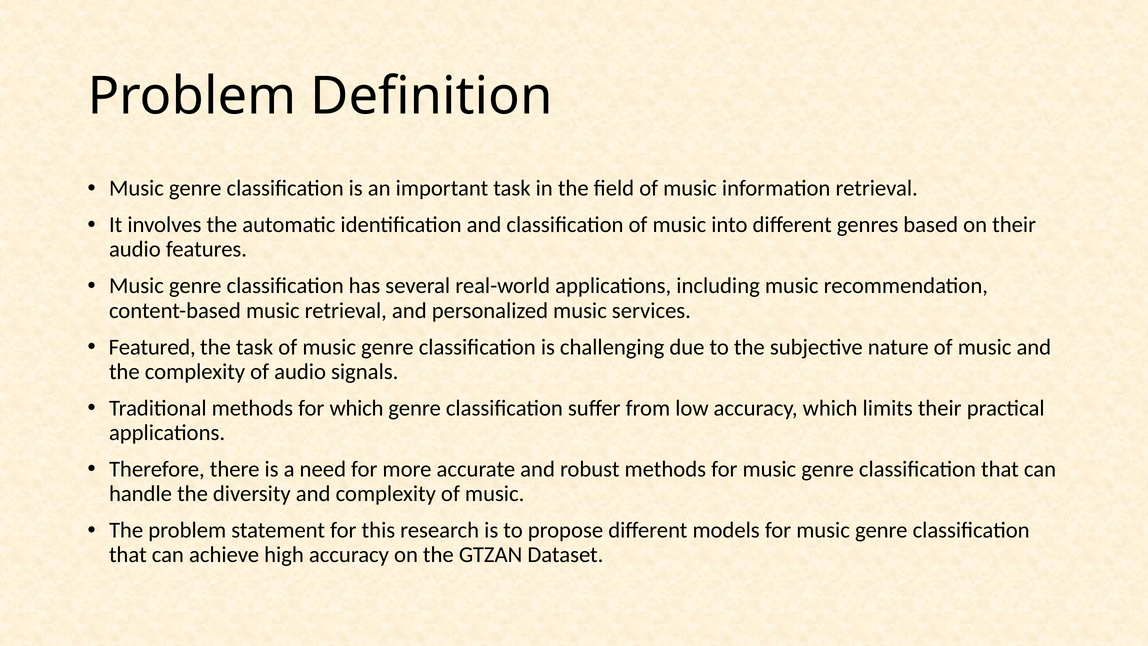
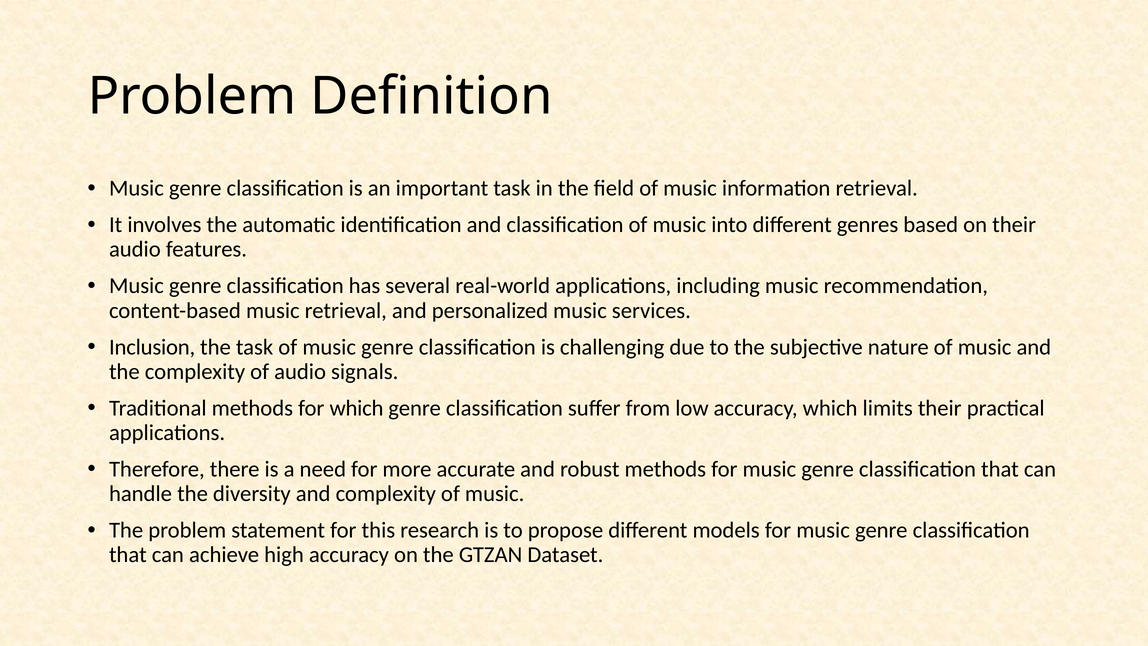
Featured: Featured -> Inclusion
